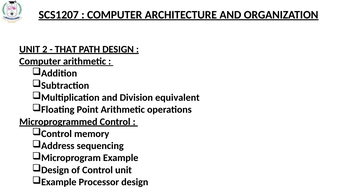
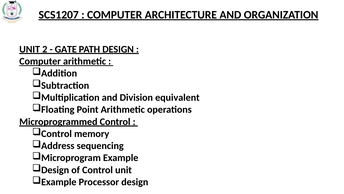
THAT: THAT -> GATE
